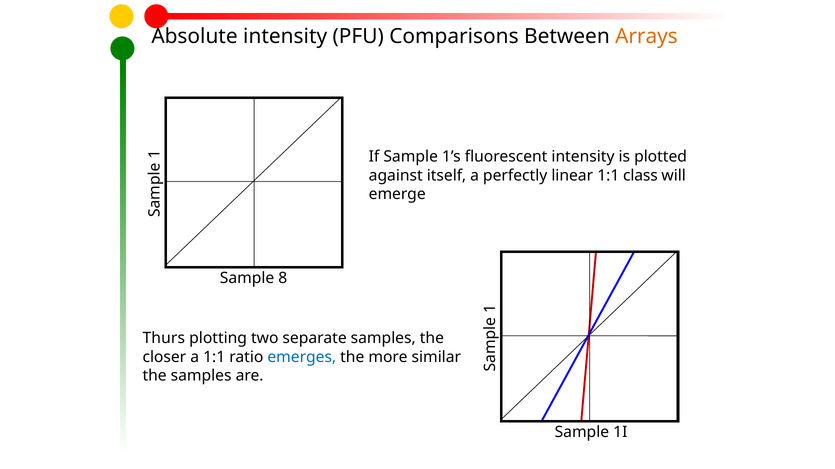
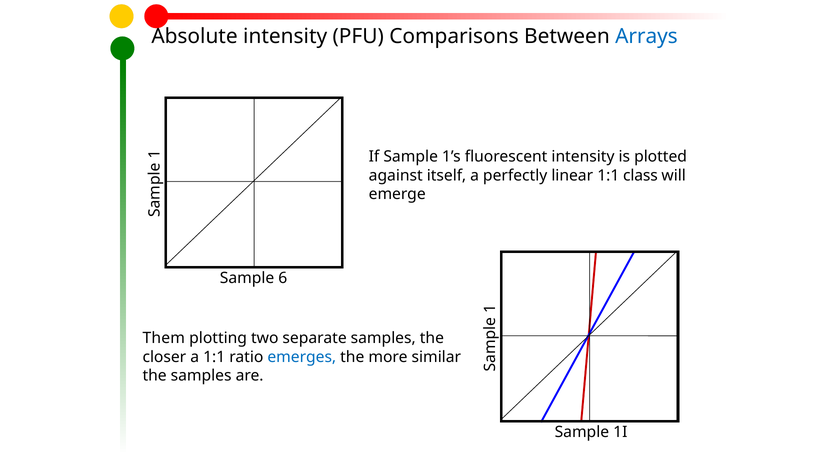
Arrays colour: orange -> blue
8: 8 -> 6
Thurs: Thurs -> Them
